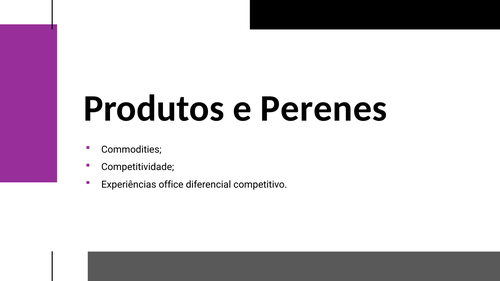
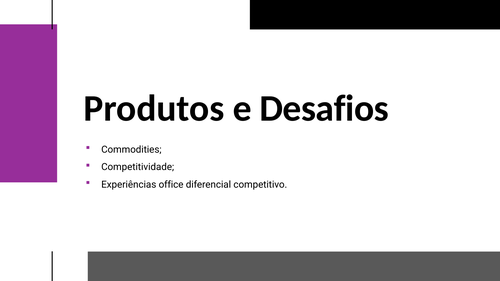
Perenes: Perenes -> Desafios
